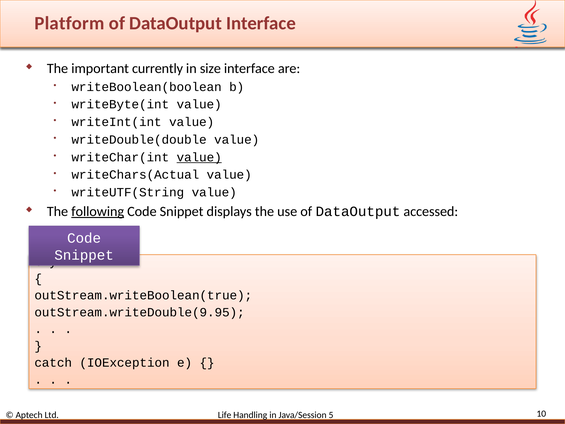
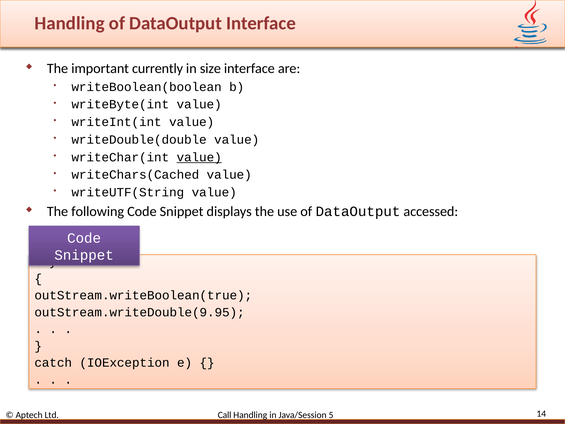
Platform at (70, 23): Platform -> Handling
writeChars(Actual: writeChars(Actual -> writeChars(Cached
following underline: present -> none
Life: Life -> Call
10: 10 -> 14
